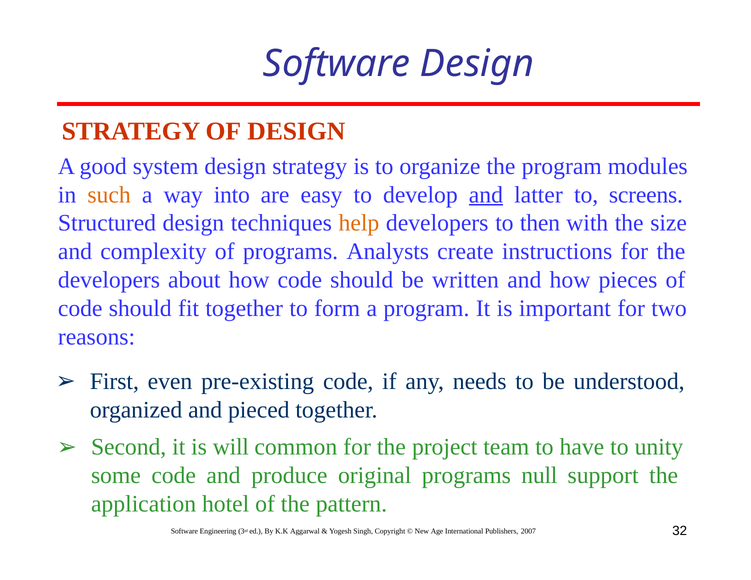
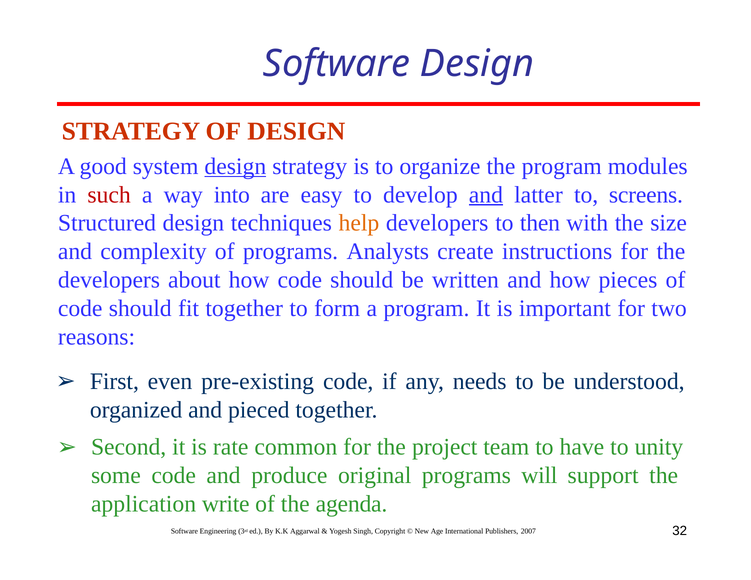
design at (235, 166) underline: none -> present
such colour: orange -> red
will: will -> rate
null: null -> will
hotel: hotel -> write
pattern: pattern -> agenda
